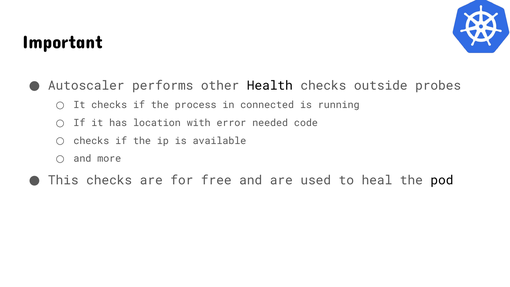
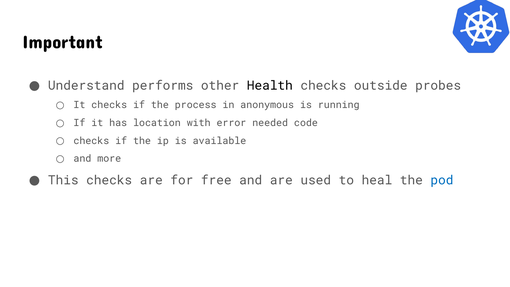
Autoscaler: Autoscaler -> Understand
connected: connected -> anonymous
pod colour: black -> blue
